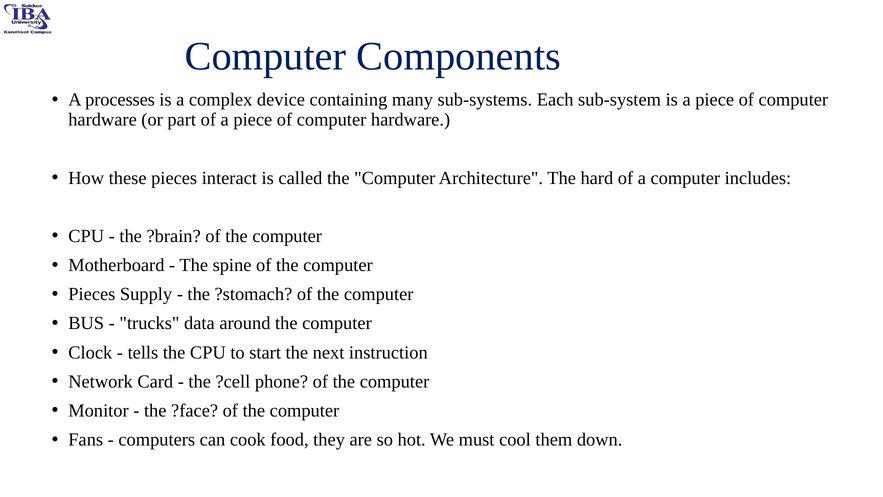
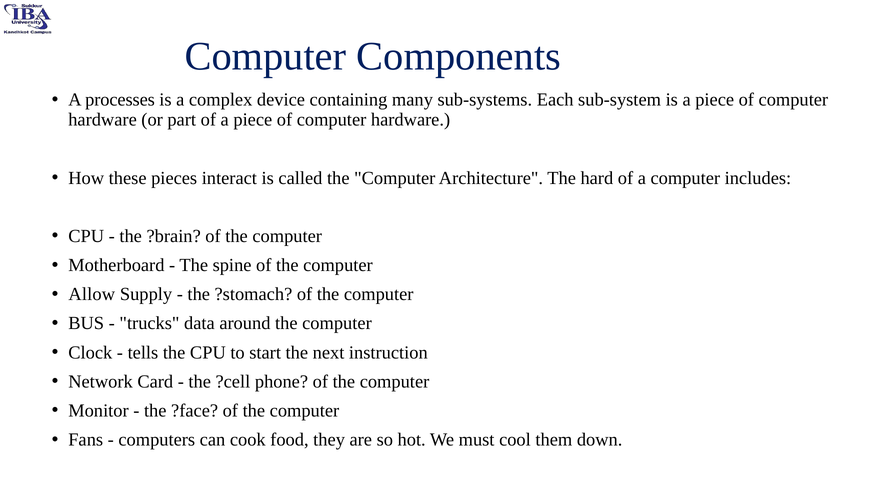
Pieces at (92, 294): Pieces -> Allow
